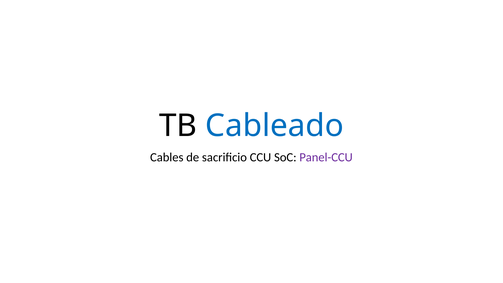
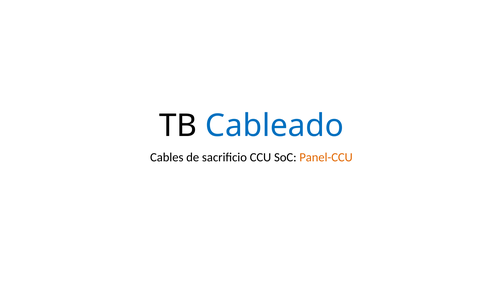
Panel-CCU colour: purple -> orange
